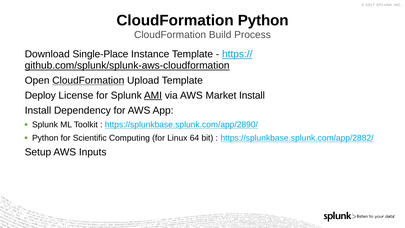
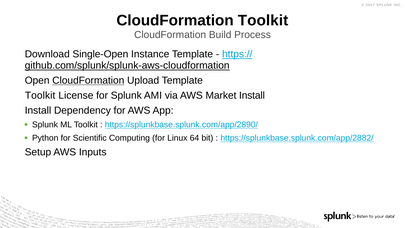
CloudFormation Python: Python -> Toolkit
Single-Place: Single-Place -> Single-Open
Deploy at (40, 95): Deploy -> Toolkit
AMI underline: present -> none
